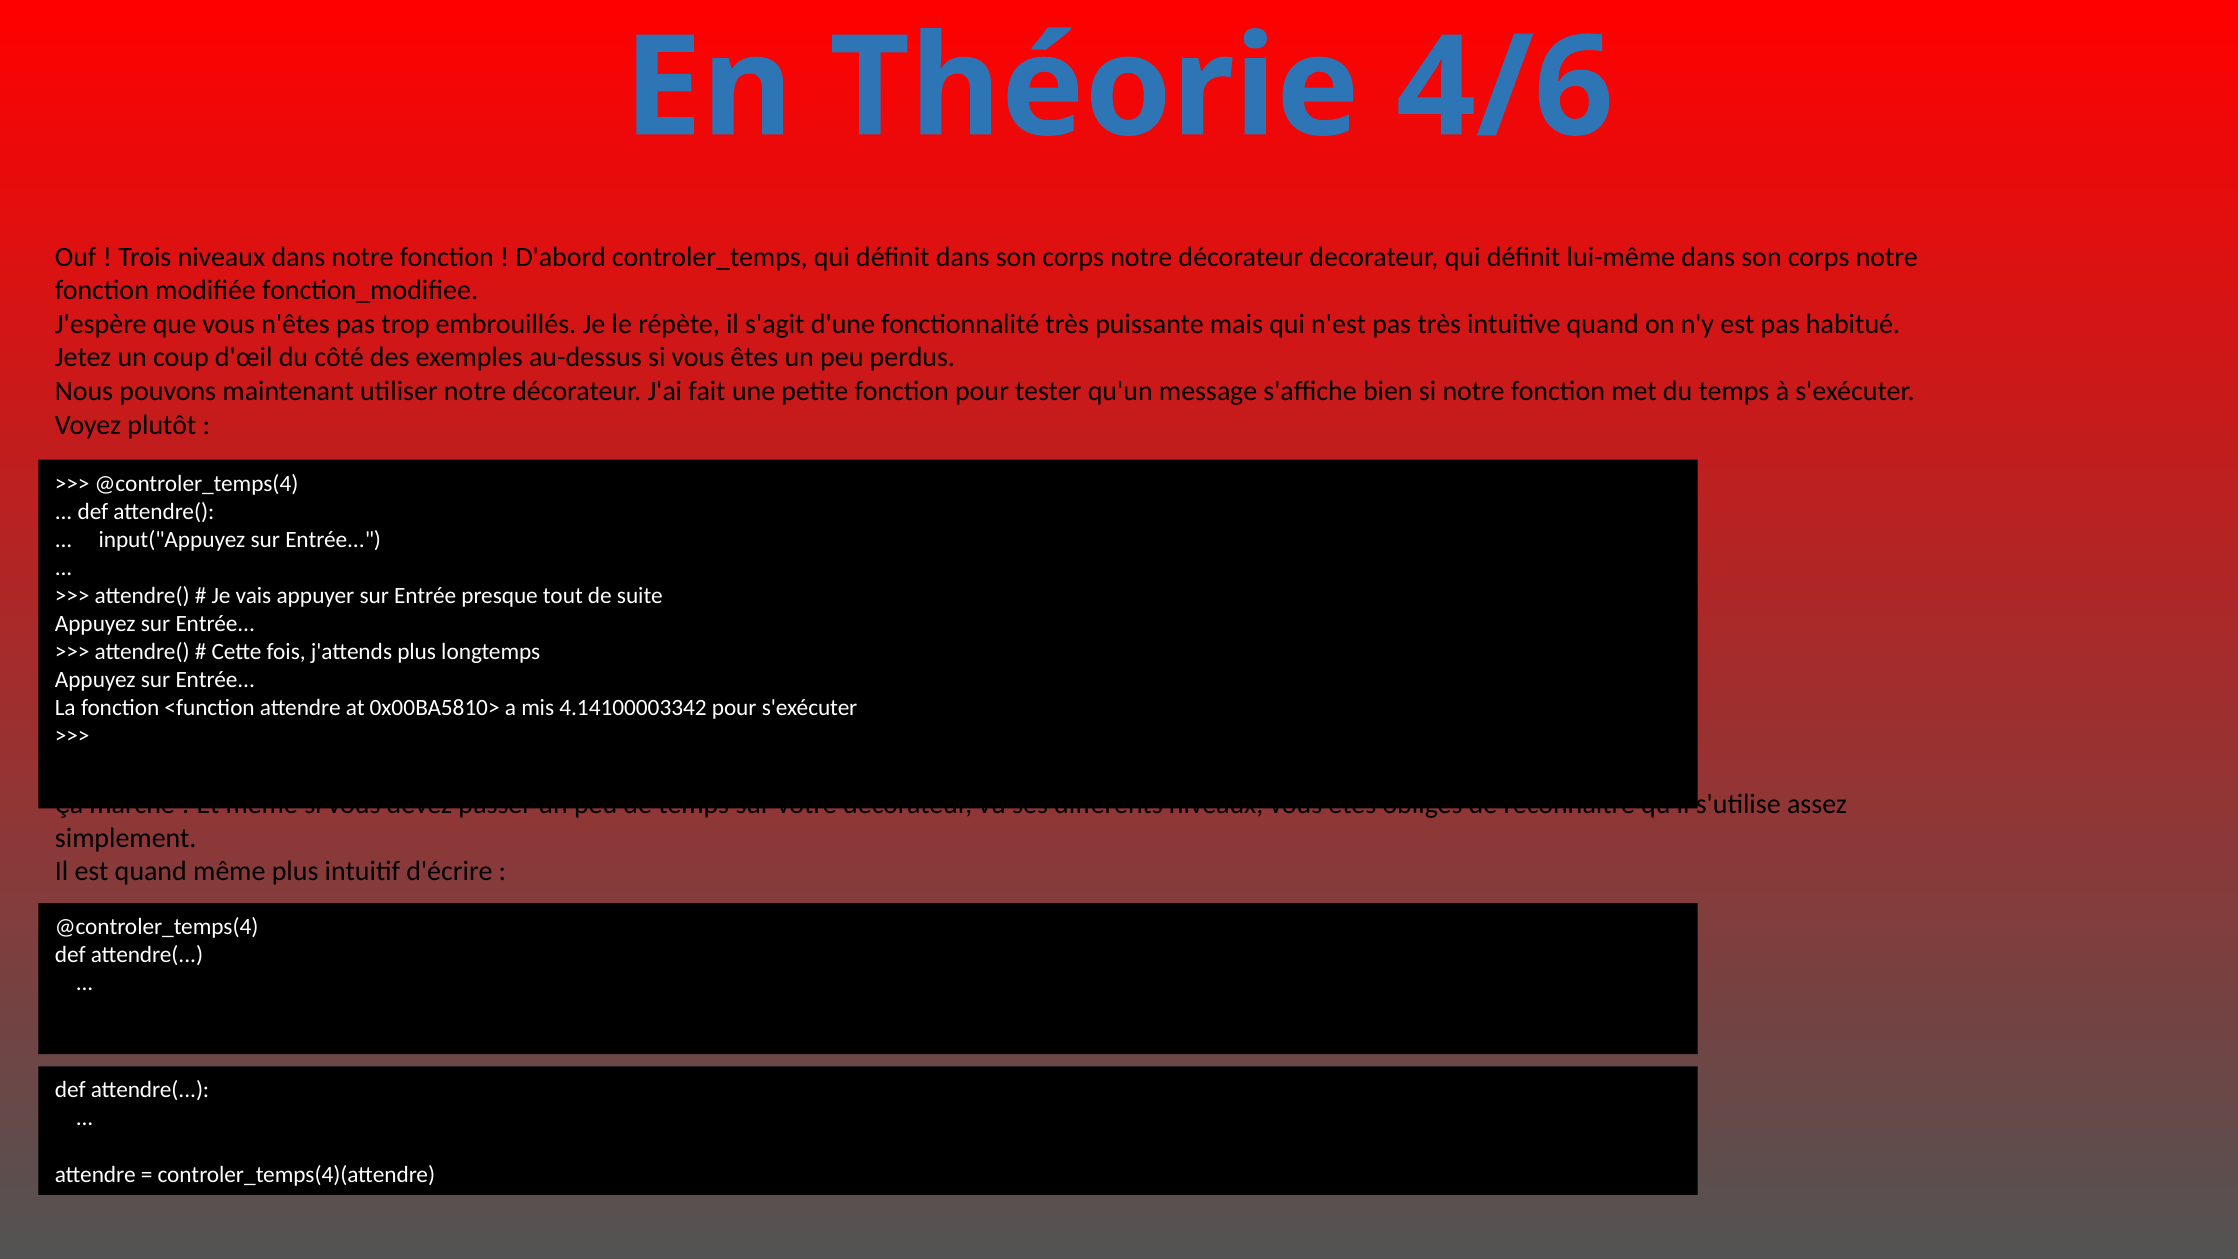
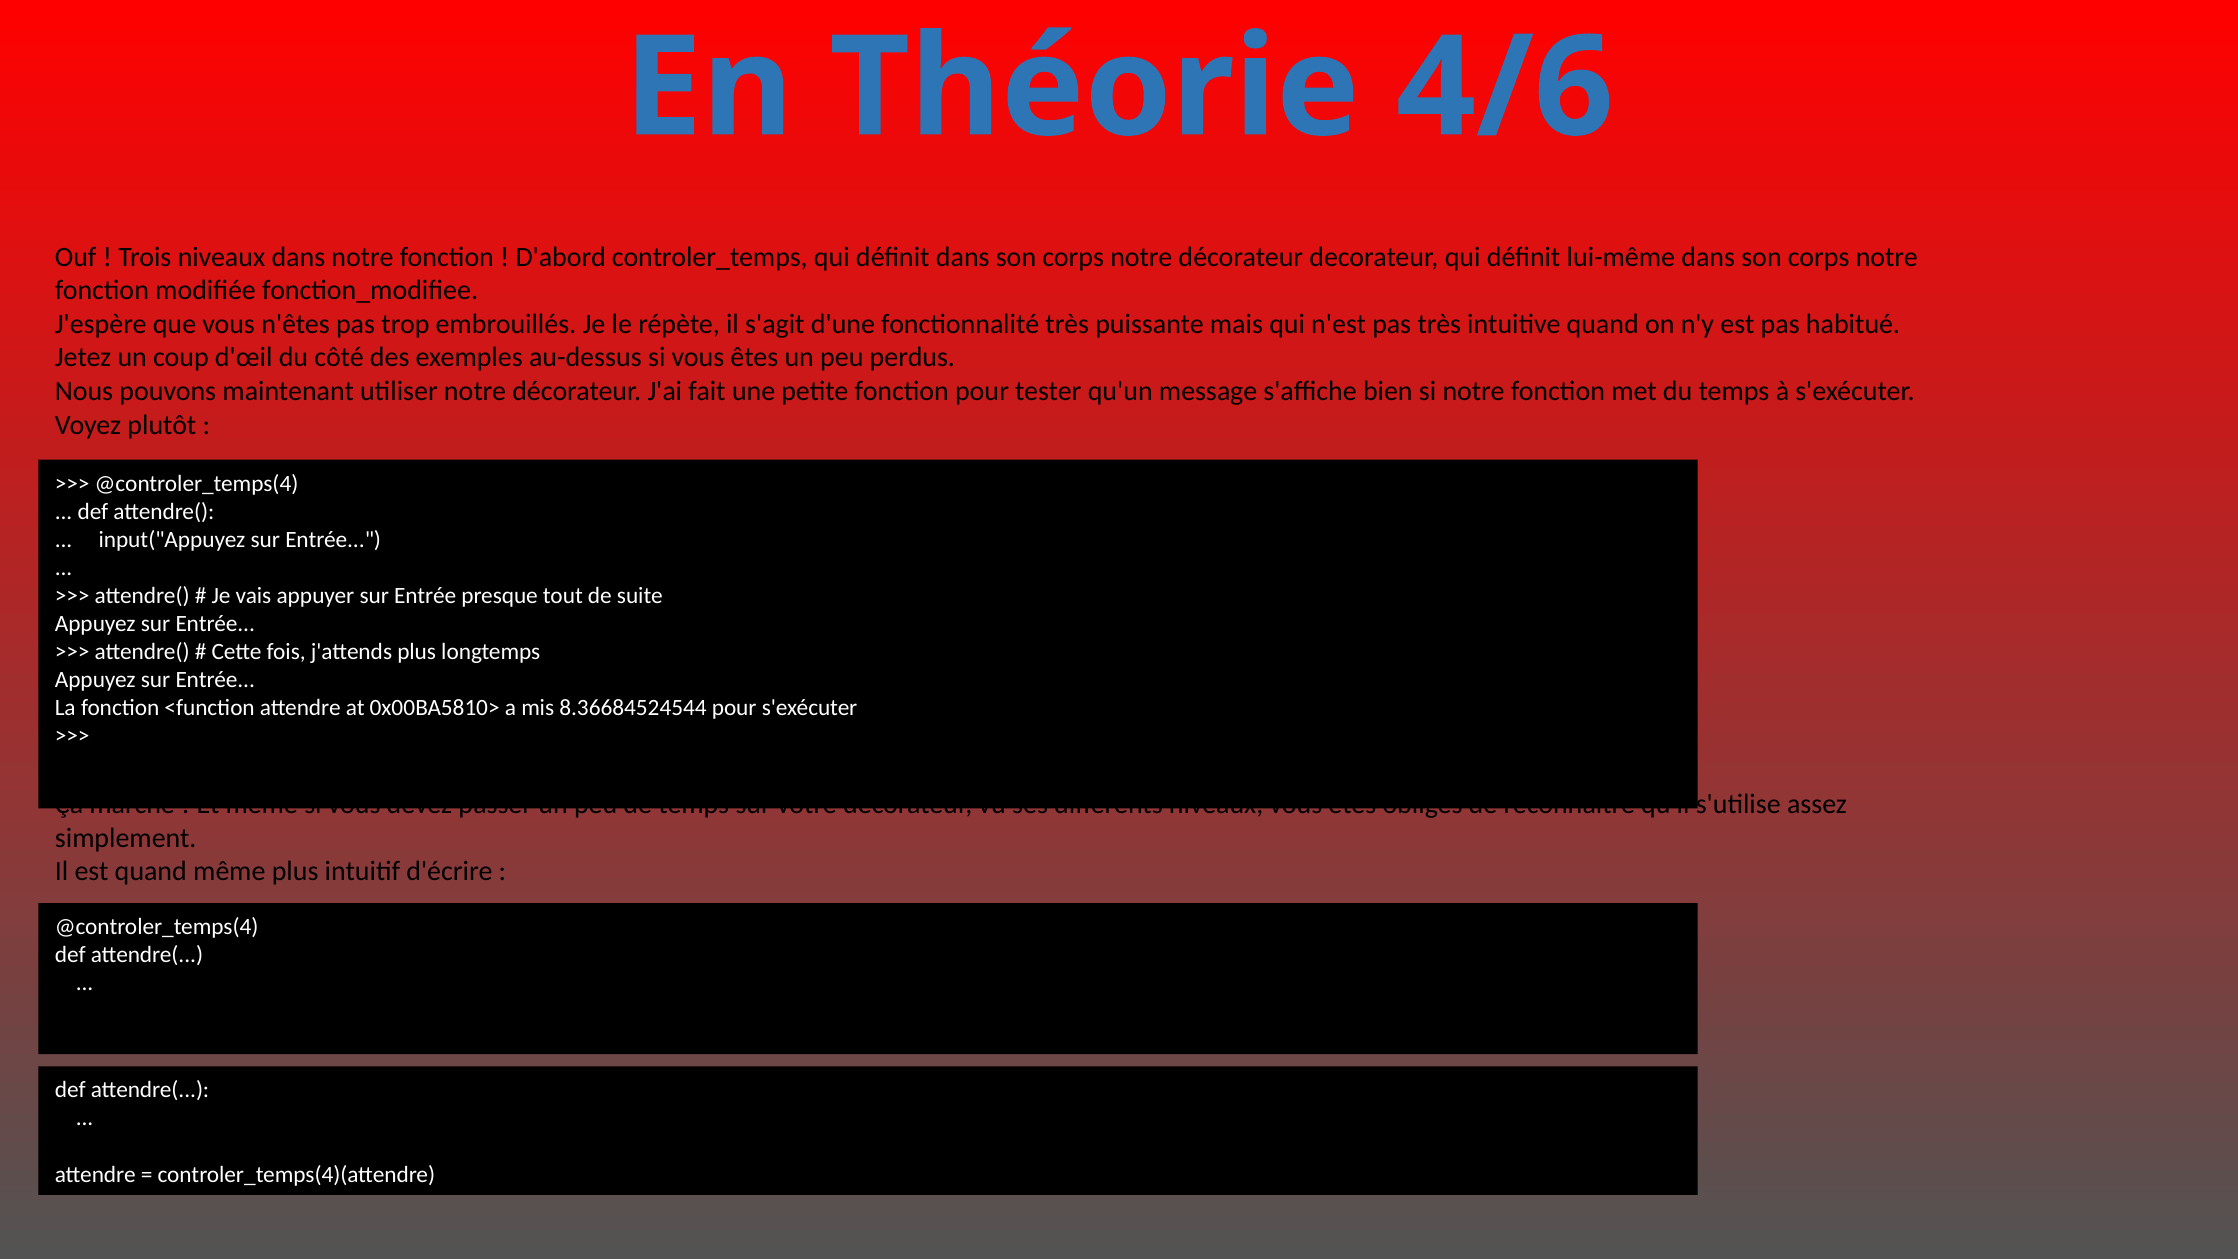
4.14100003342: 4.14100003342 -> 8.36684524544
